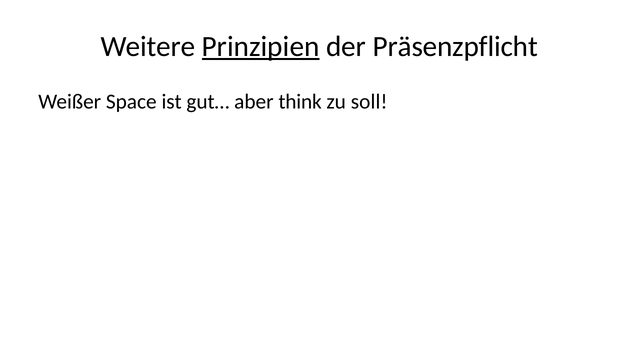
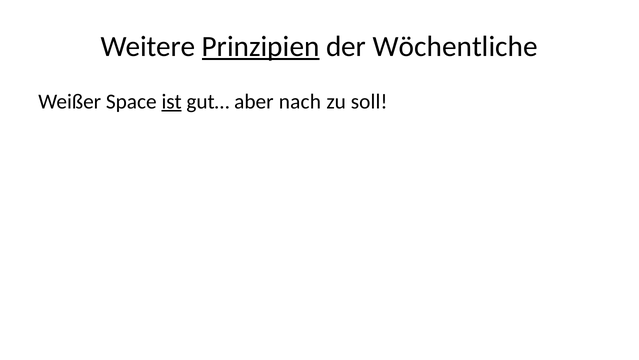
Präsenzpflicht: Präsenzpflicht -> Wöchentliche
ist underline: none -> present
think: think -> nach
